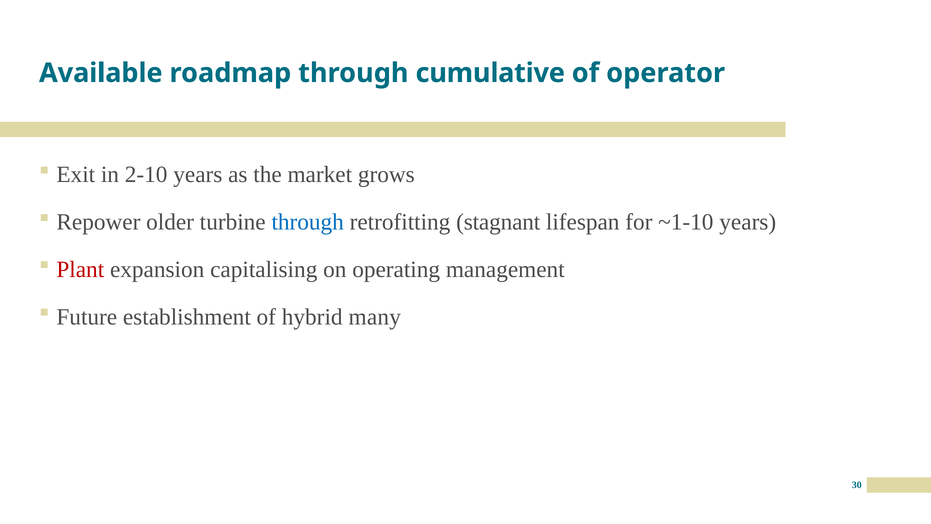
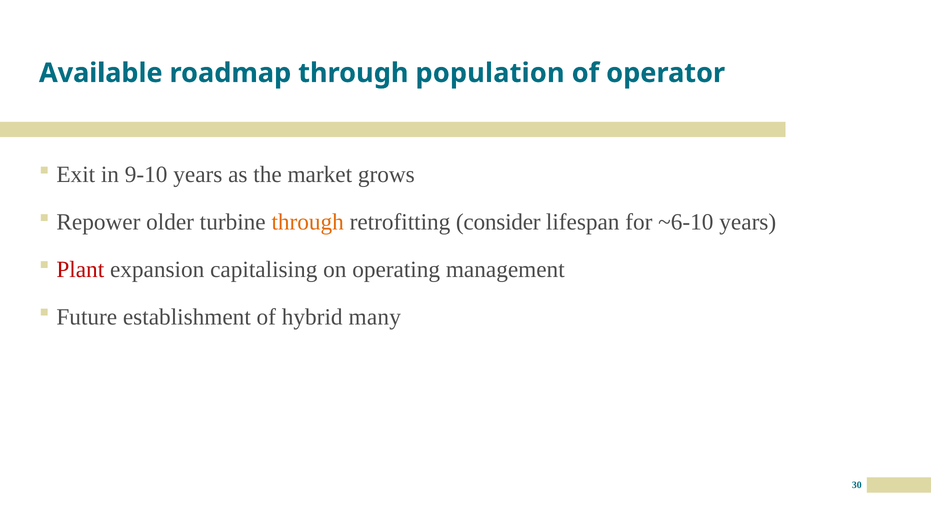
cumulative: cumulative -> population
2-10: 2-10 -> 9-10
through at (308, 222) colour: blue -> orange
stagnant: stagnant -> consider
~1-10: ~1-10 -> ~6-10
